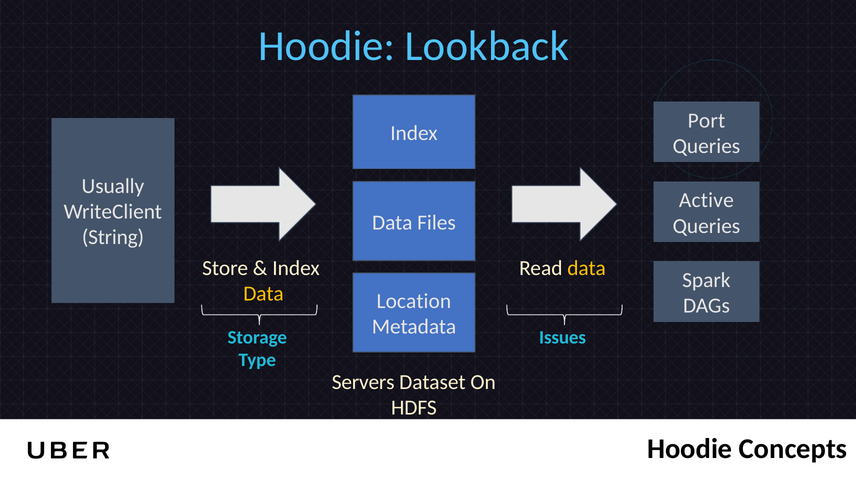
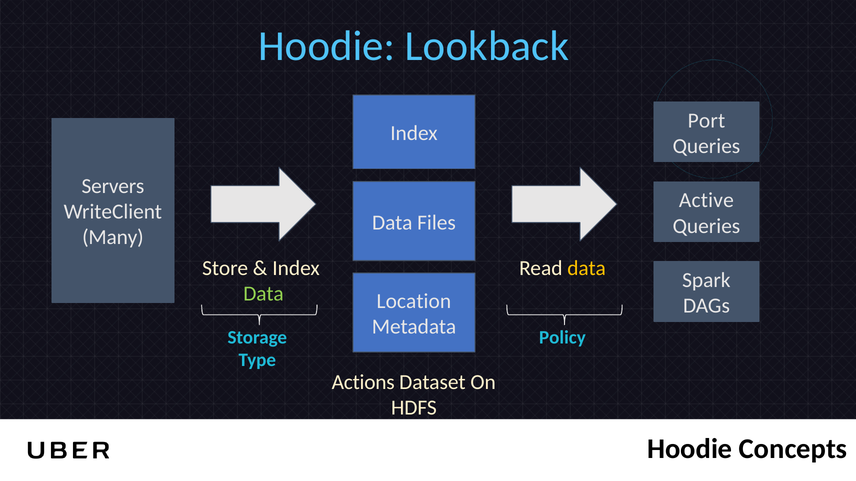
Usually: Usually -> Servers
String: String -> Many
Data at (263, 294) colour: yellow -> light green
Issues: Issues -> Policy
Servers: Servers -> Actions
